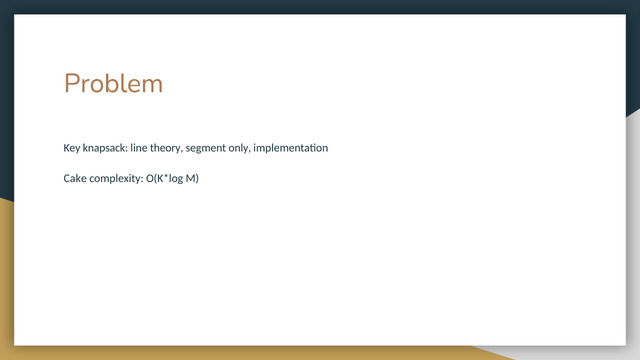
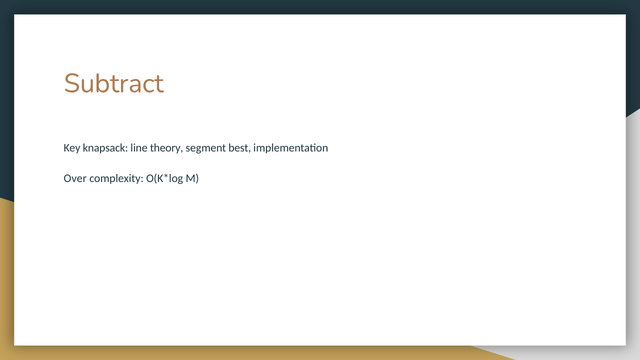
Problem: Problem -> Subtract
only: only -> best
Cake: Cake -> Over
